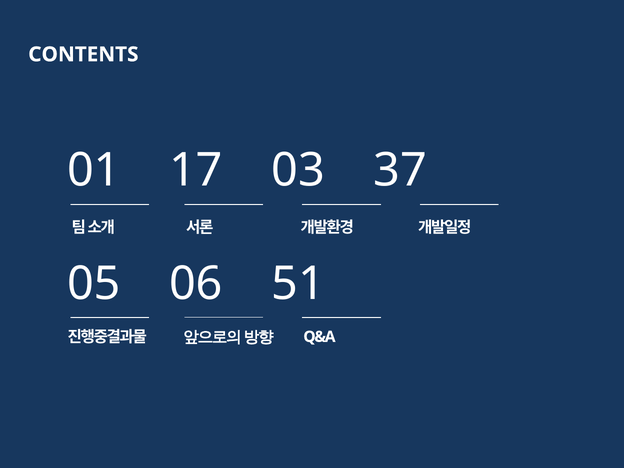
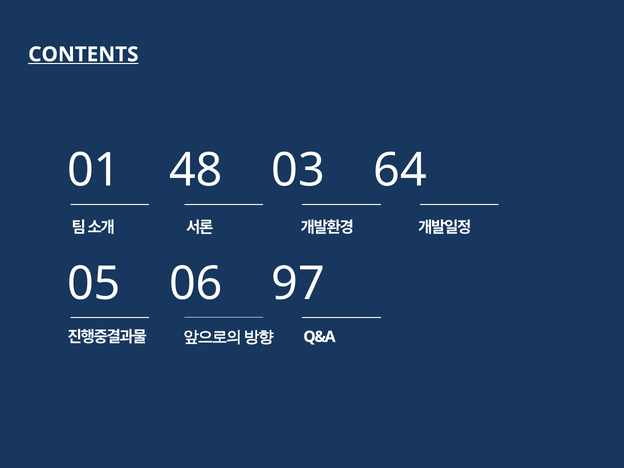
CONTENTS underline: none -> present
17: 17 -> 48
37: 37 -> 64
51: 51 -> 97
